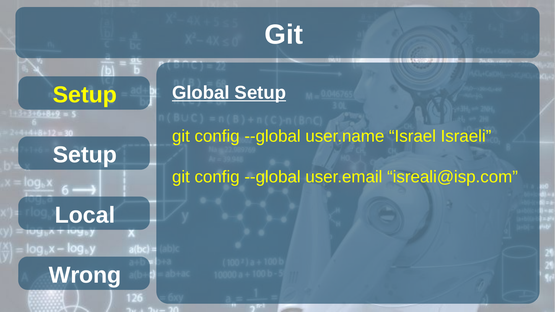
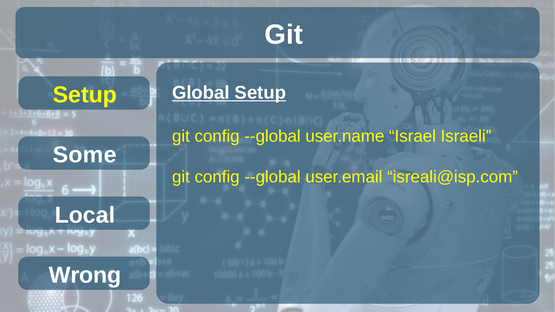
Setup at (85, 155): Setup -> Some
